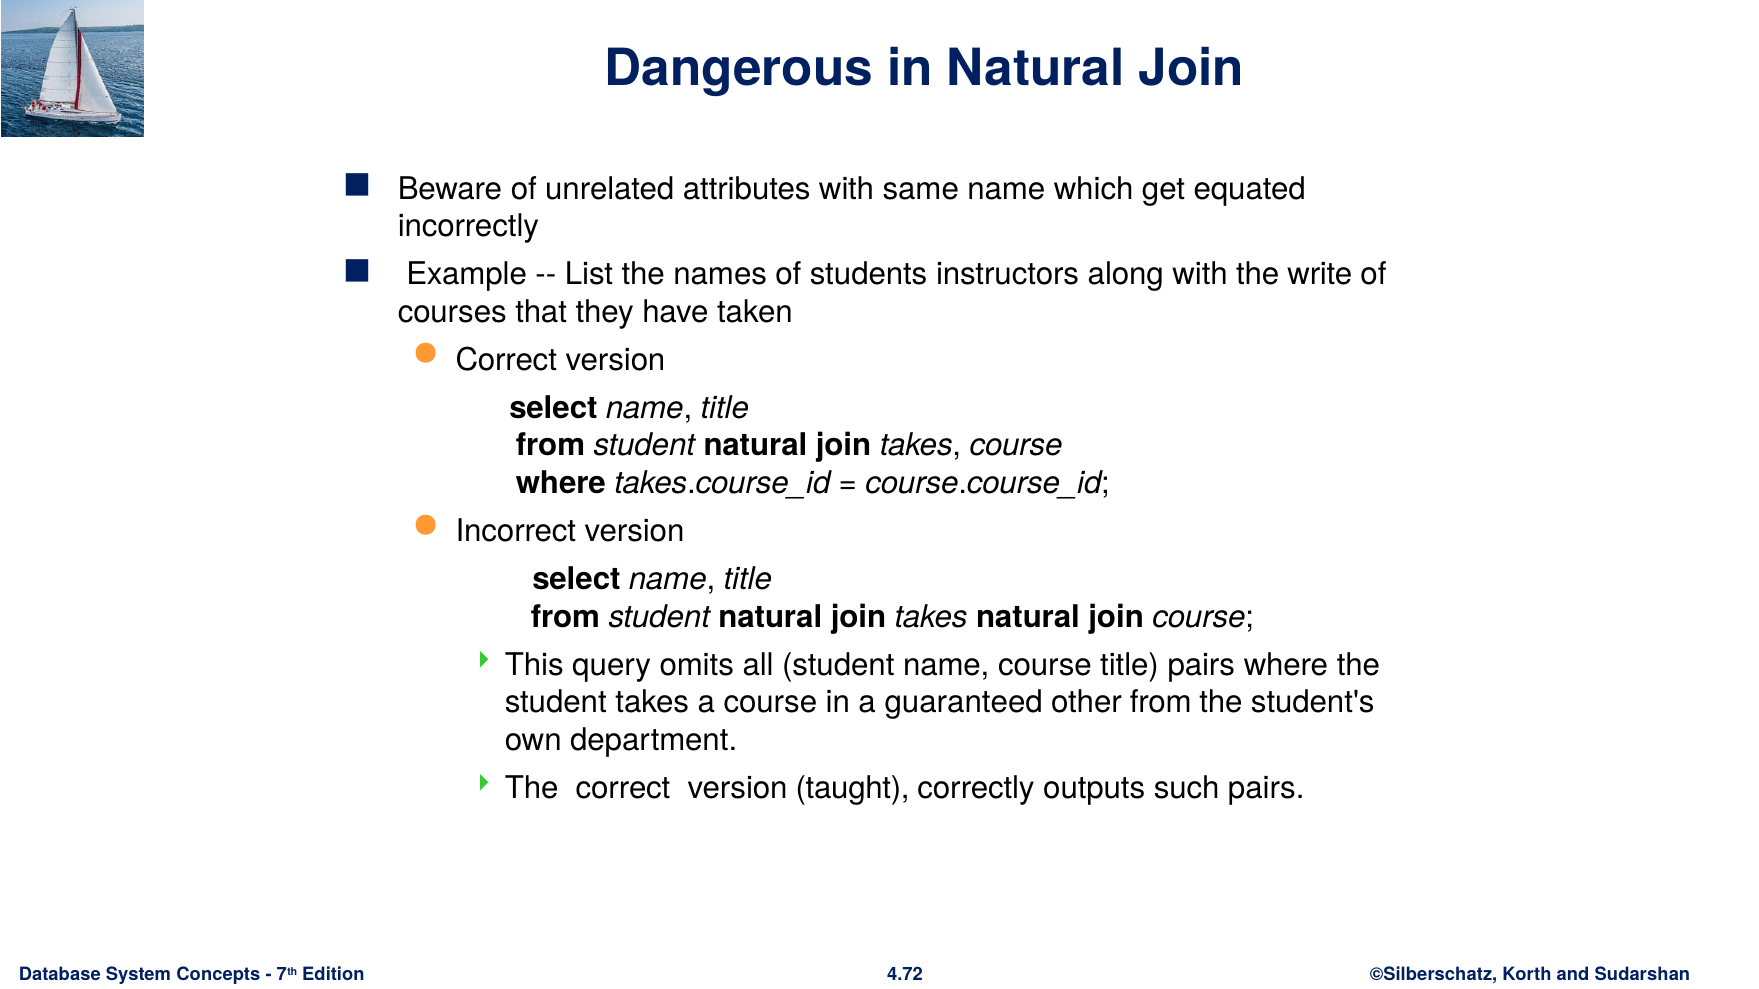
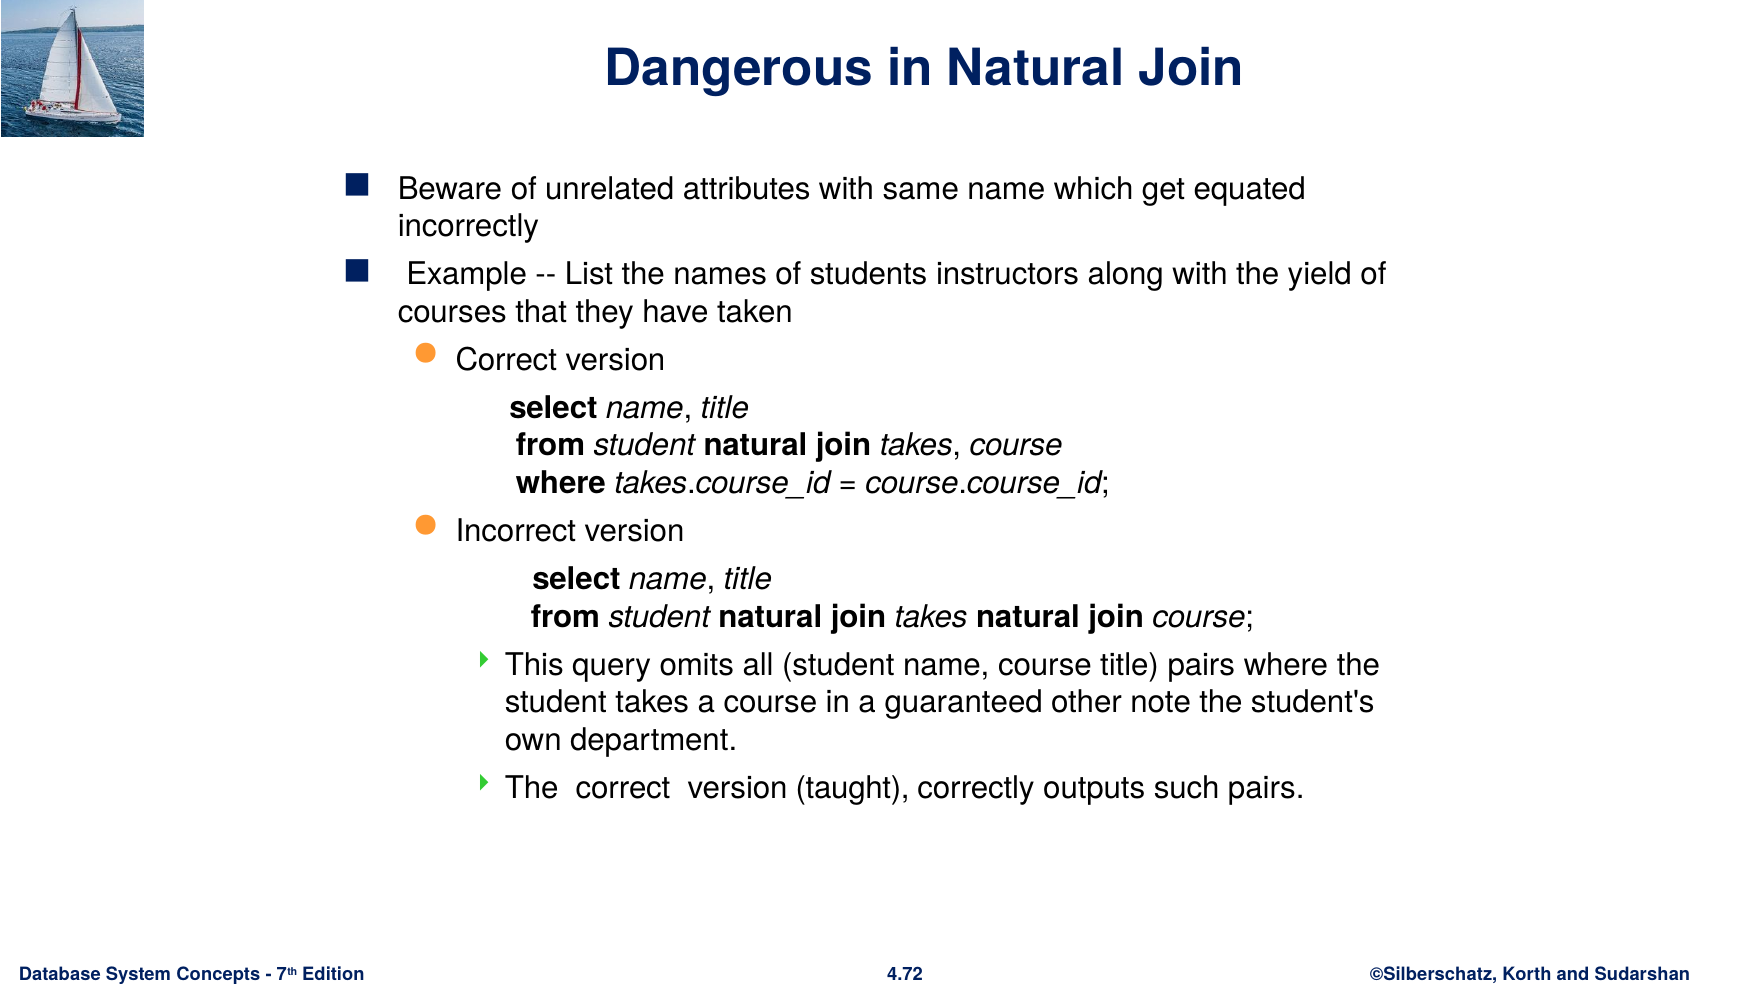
write: write -> yield
other from: from -> note
